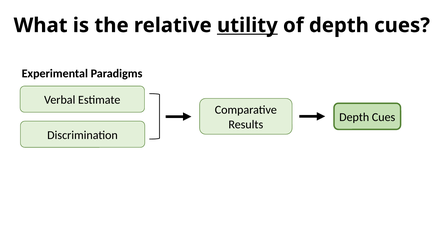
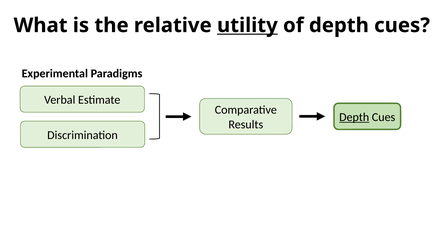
Depth at (354, 117) underline: none -> present
